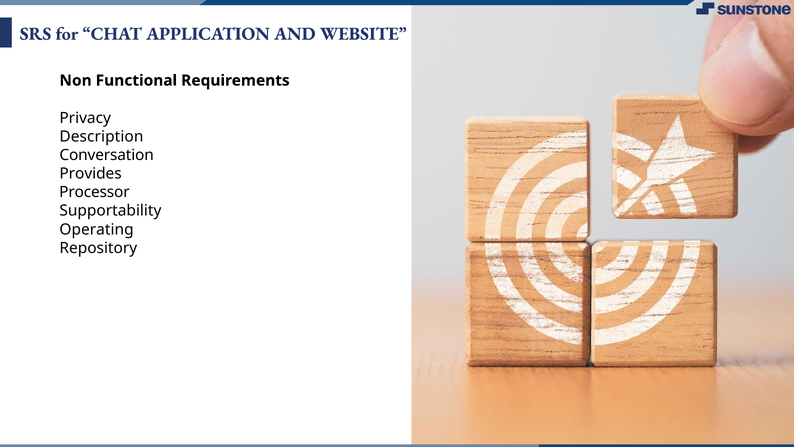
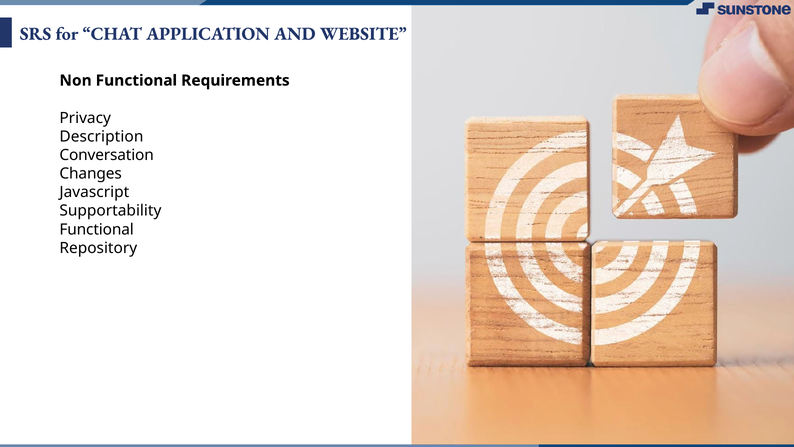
Provides: Provides -> Changes
Processor: Processor -> Javascript
Operating at (97, 229): Operating -> Functional
